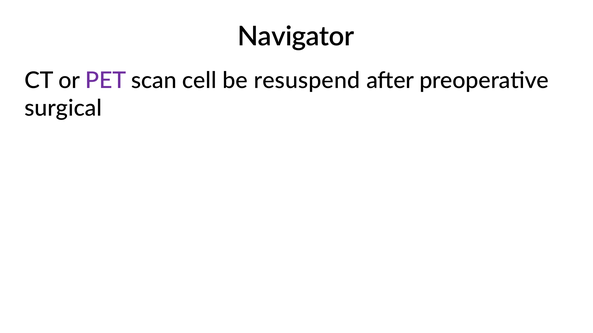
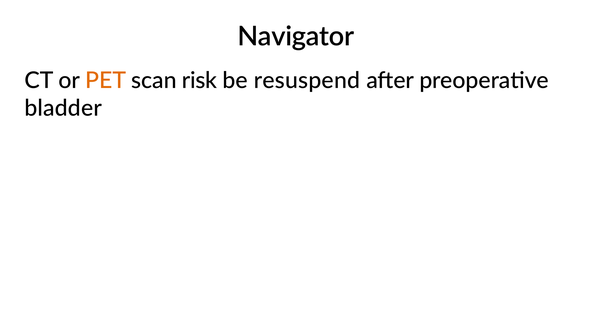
PET colour: purple -> orange
cell: cell -> risk
surgical: surgical -> bladder
